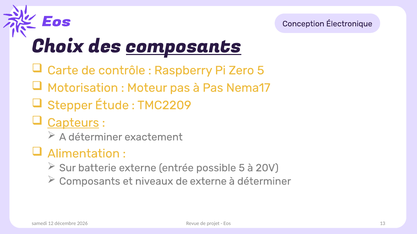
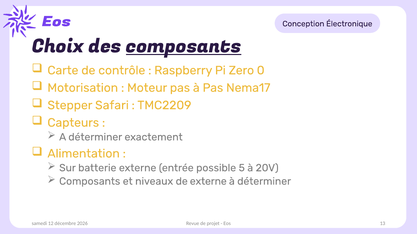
Zero 5: 5 -> 0
Étude: Étude -> Safari
Capteurs underline: present -> none
